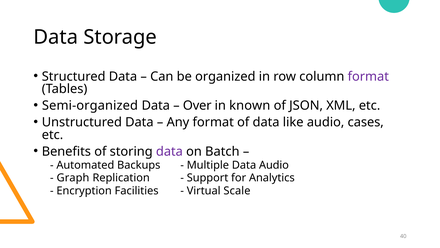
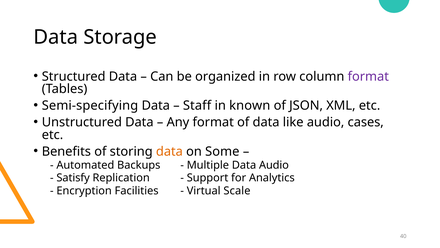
Semi-organized: Semi-organized -> Semi-specifying
Over: Over -> Staff
data at (169, 151) colour: purple -> orange
Batch: Batch -> Some
Graph: Graph -> Satisfy
